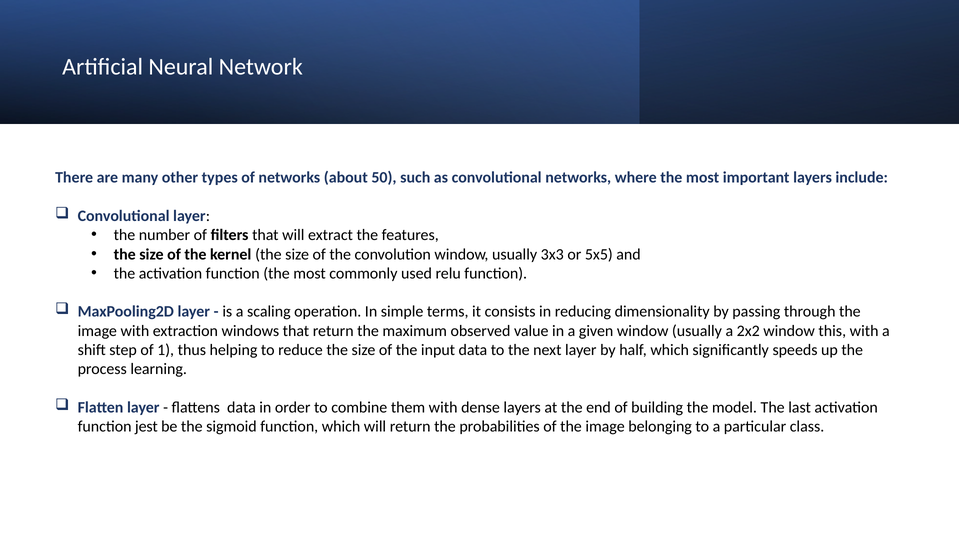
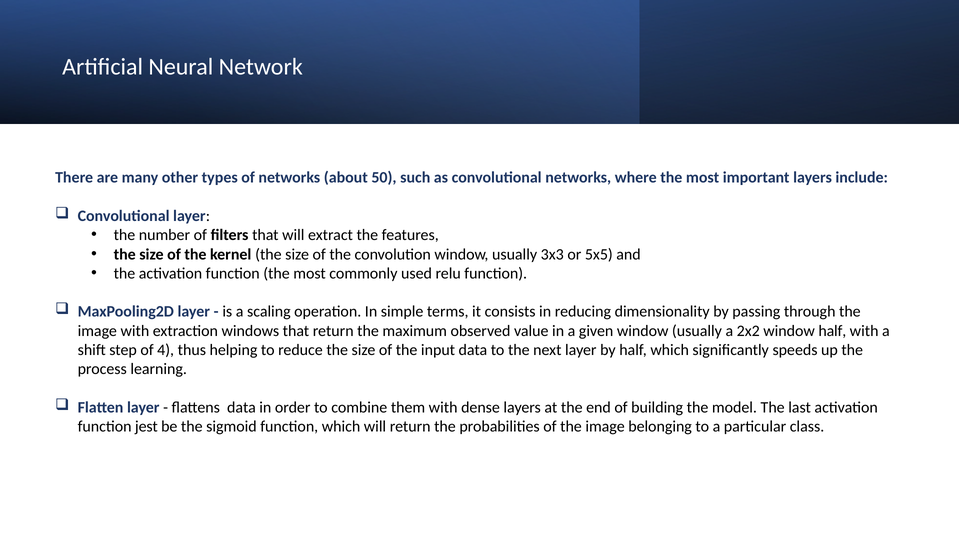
window this: this -> half
1: 1 -> 4
